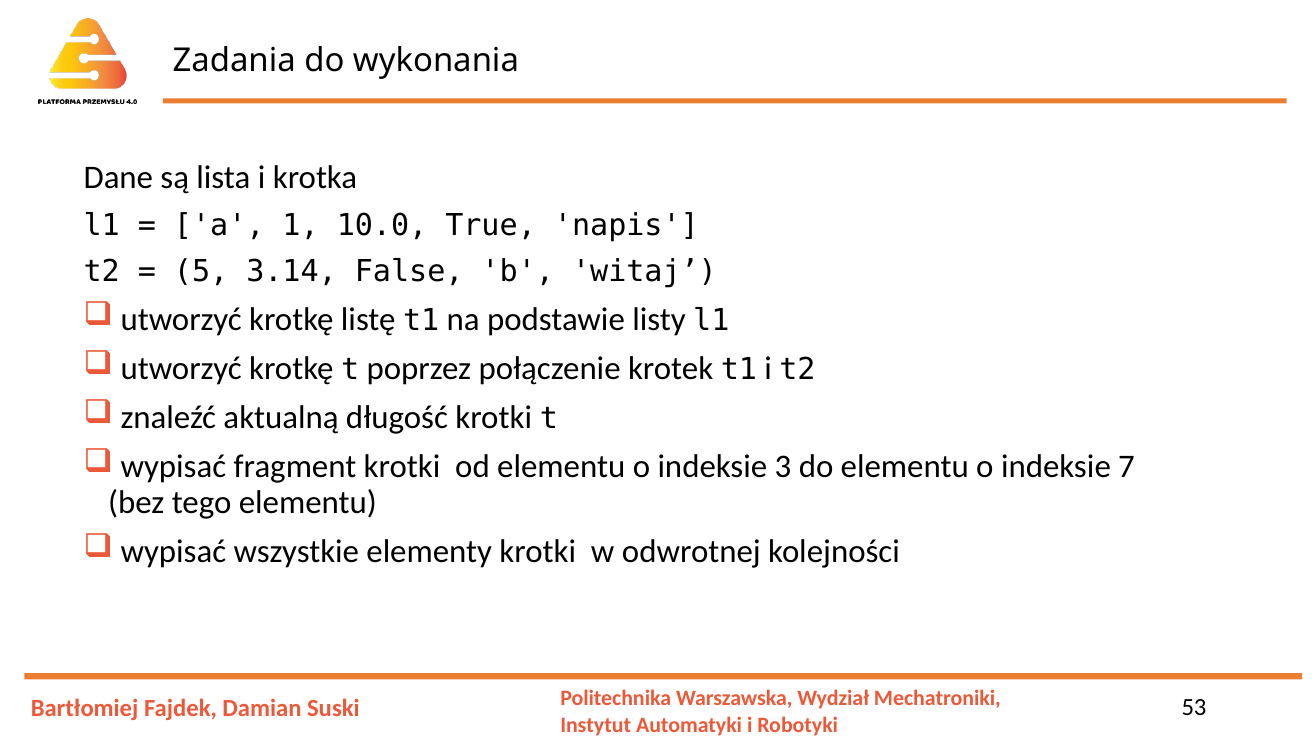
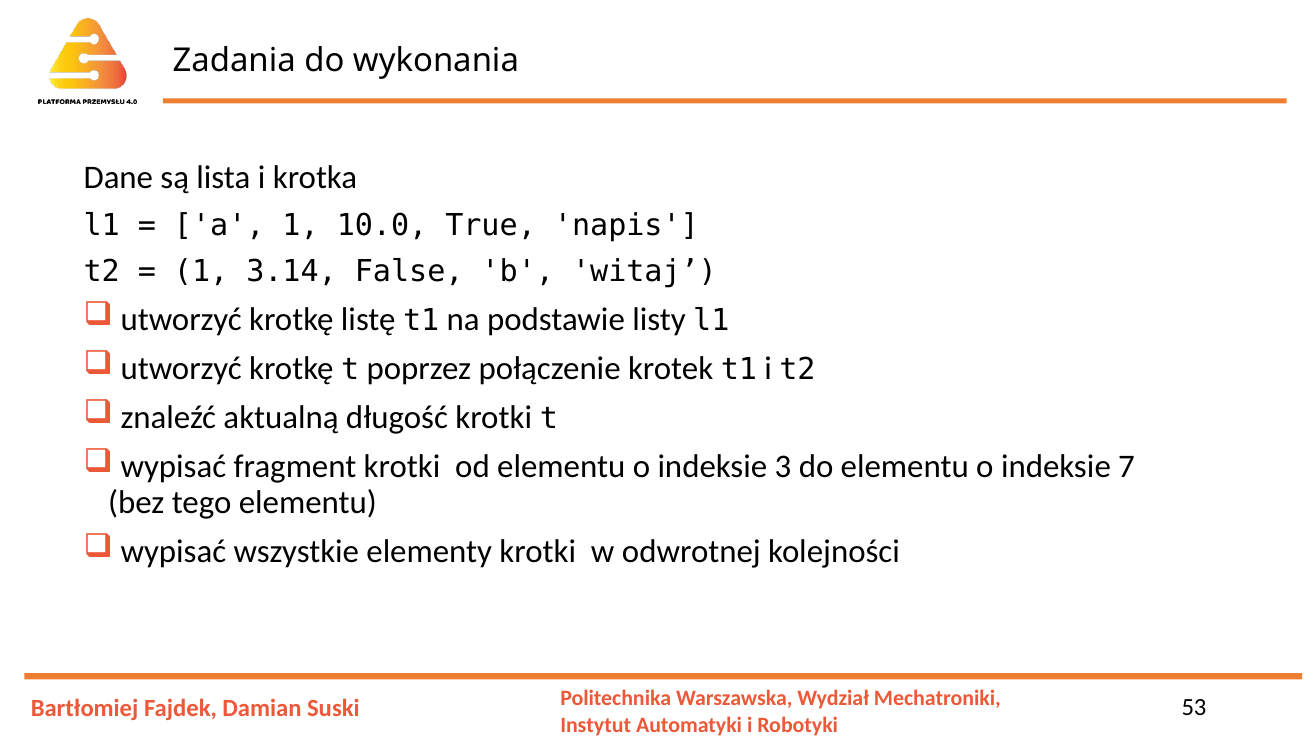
5 at (201, 271): 5 -> 1
